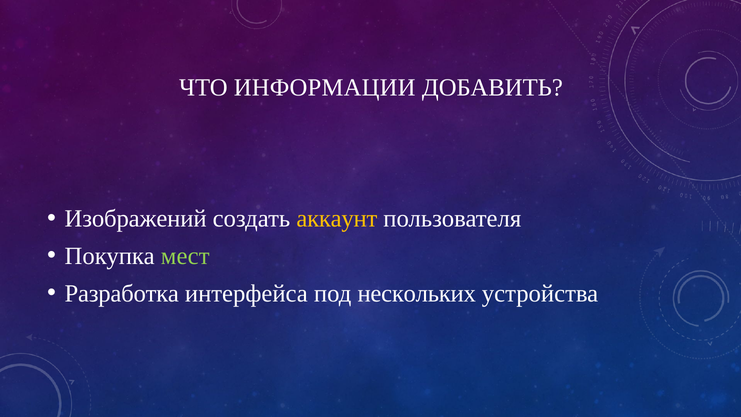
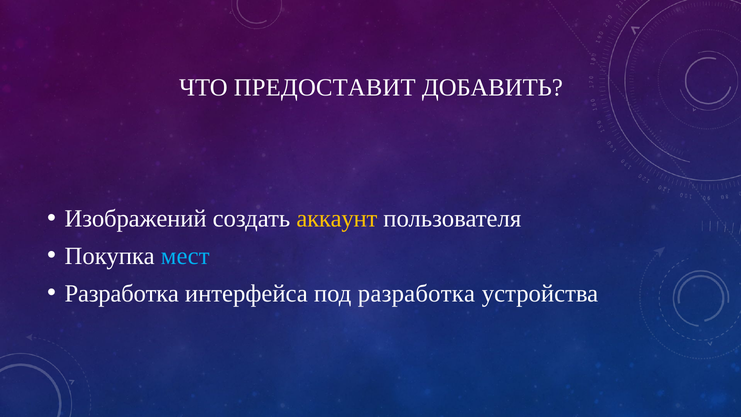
ИНФОРМАЦИИ: ИНФОРМАЦИИ -> ПРЕДОСТАВИТ
мест colour: light green -> light blue
под нескольких: нескольких -> разработка
